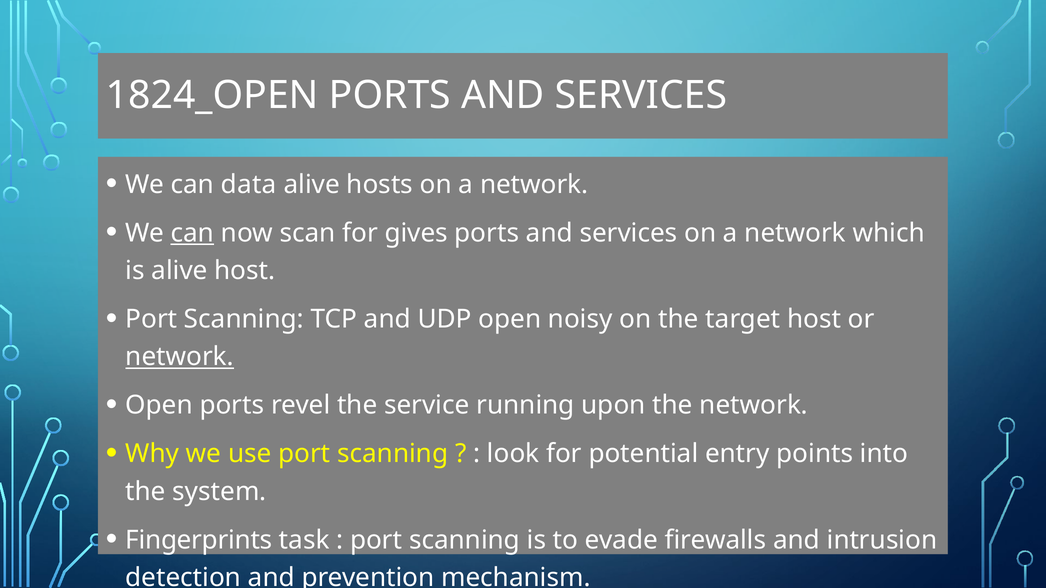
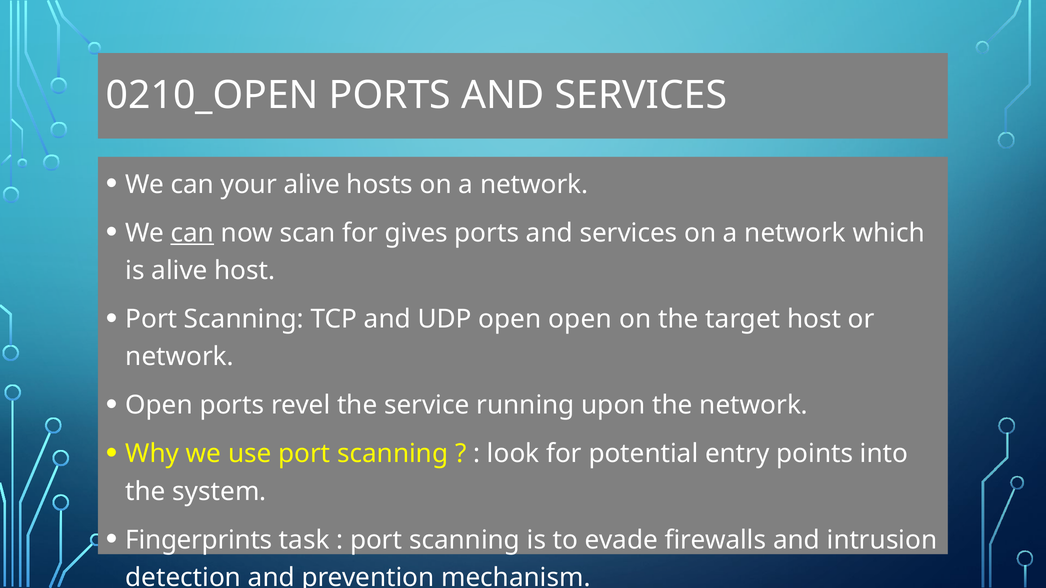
1824_OPEN: 1824_OPEN -> 0210_OPEN
data: data -> your
open noisy: noisy -> open
network at (180, 357) underline: present -> none
